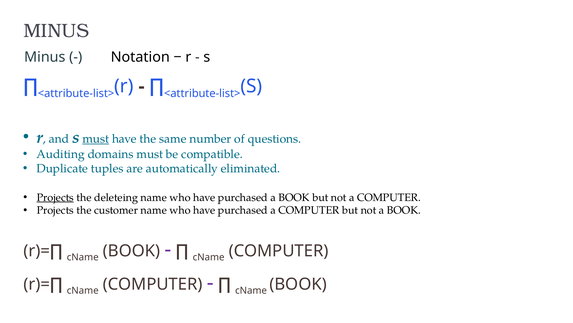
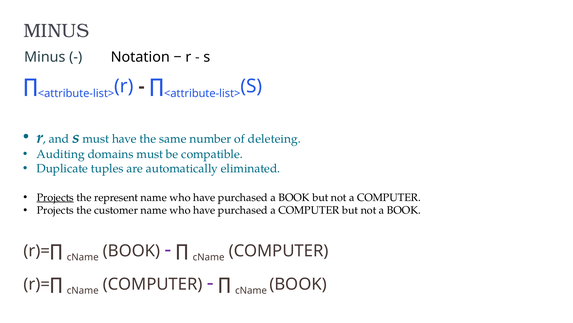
must at (96, 139) underline: present -> none
questions: questions -> deleteing
deleteing: deleteing -> represent
